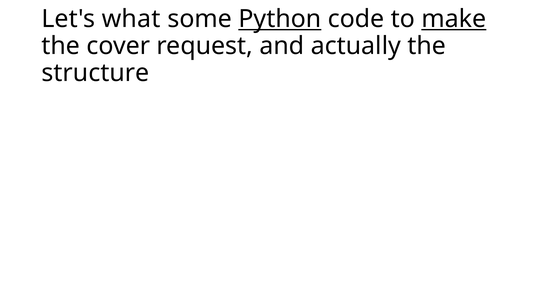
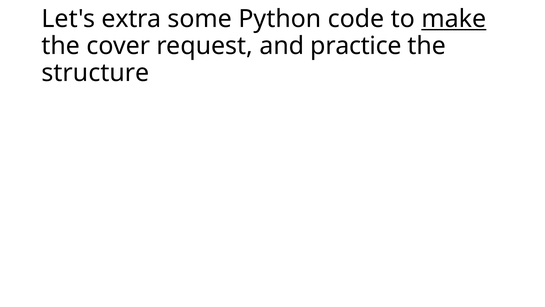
what: what -> extra
Python underline: present -> none
actually: actually -> practice
